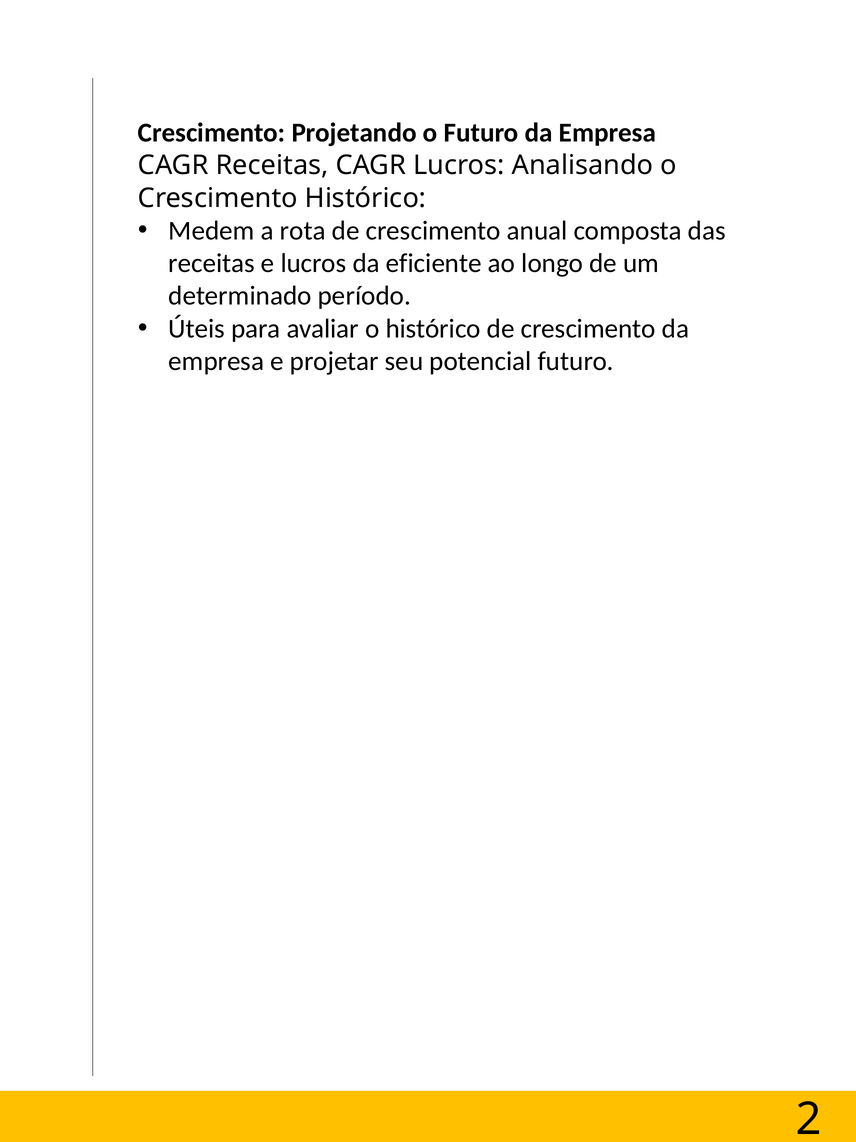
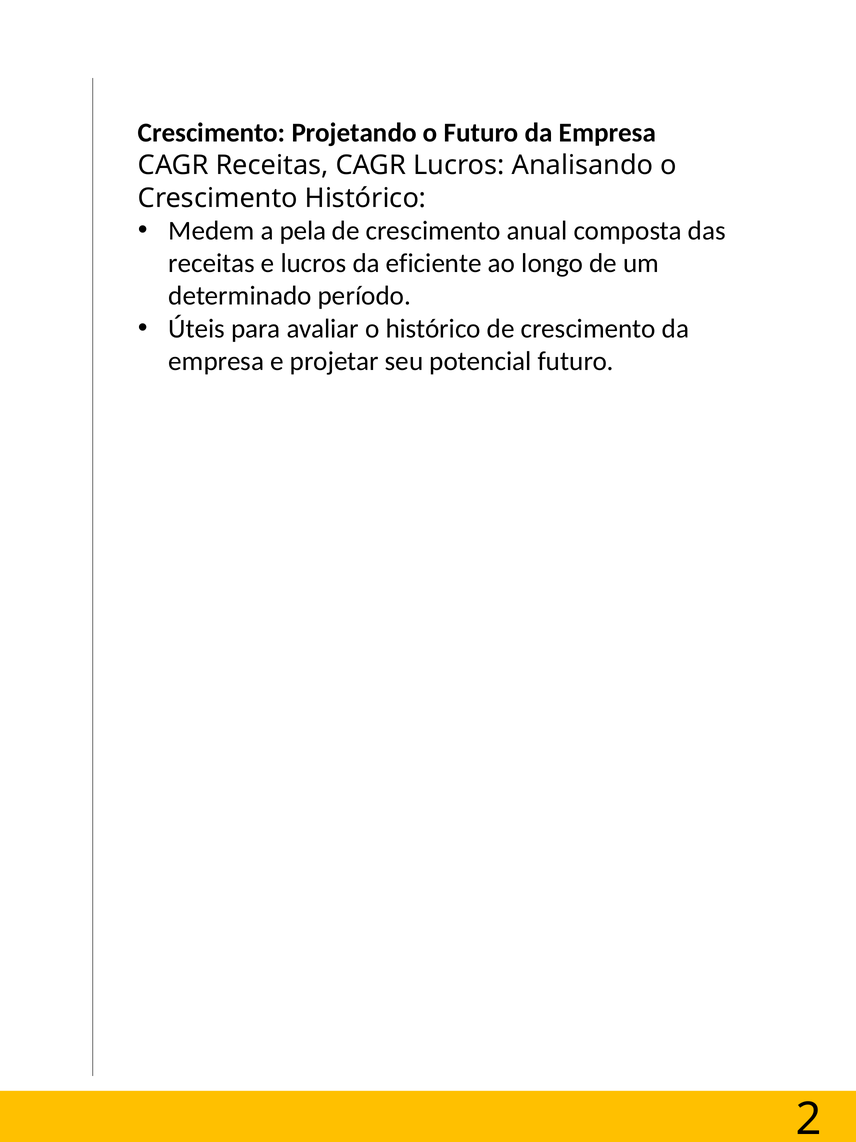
rota: rota -> pela
